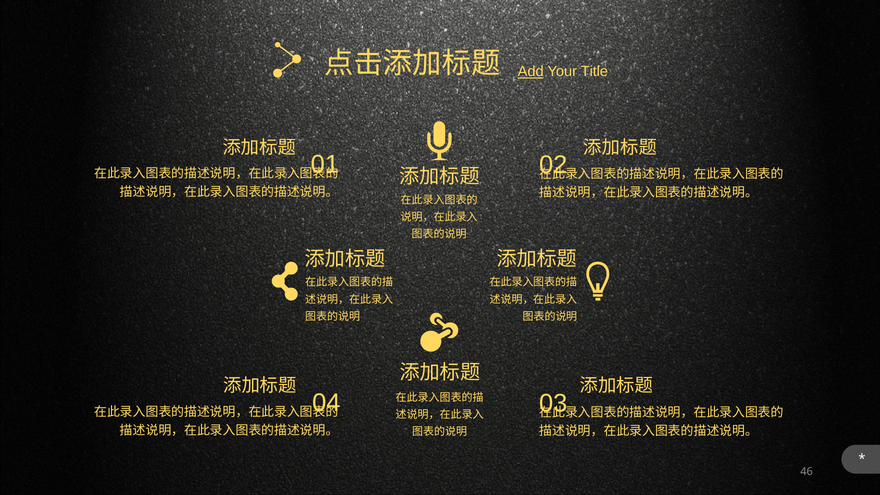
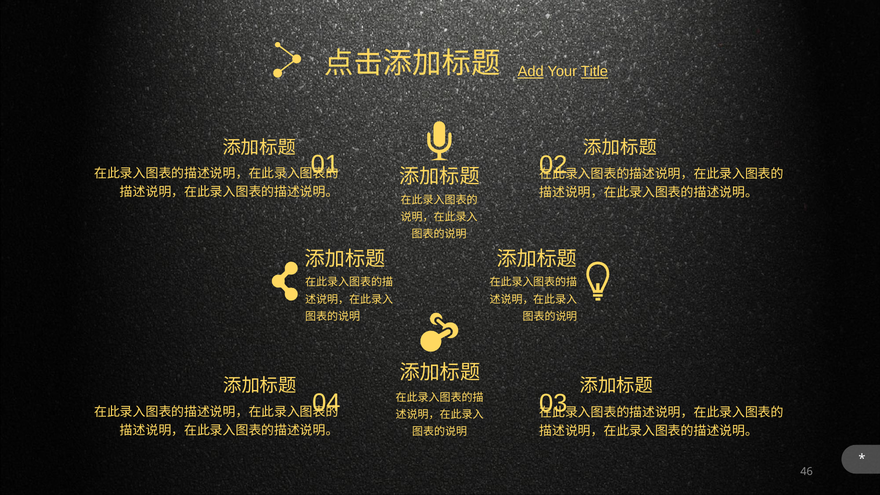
Title underline: none -> present
